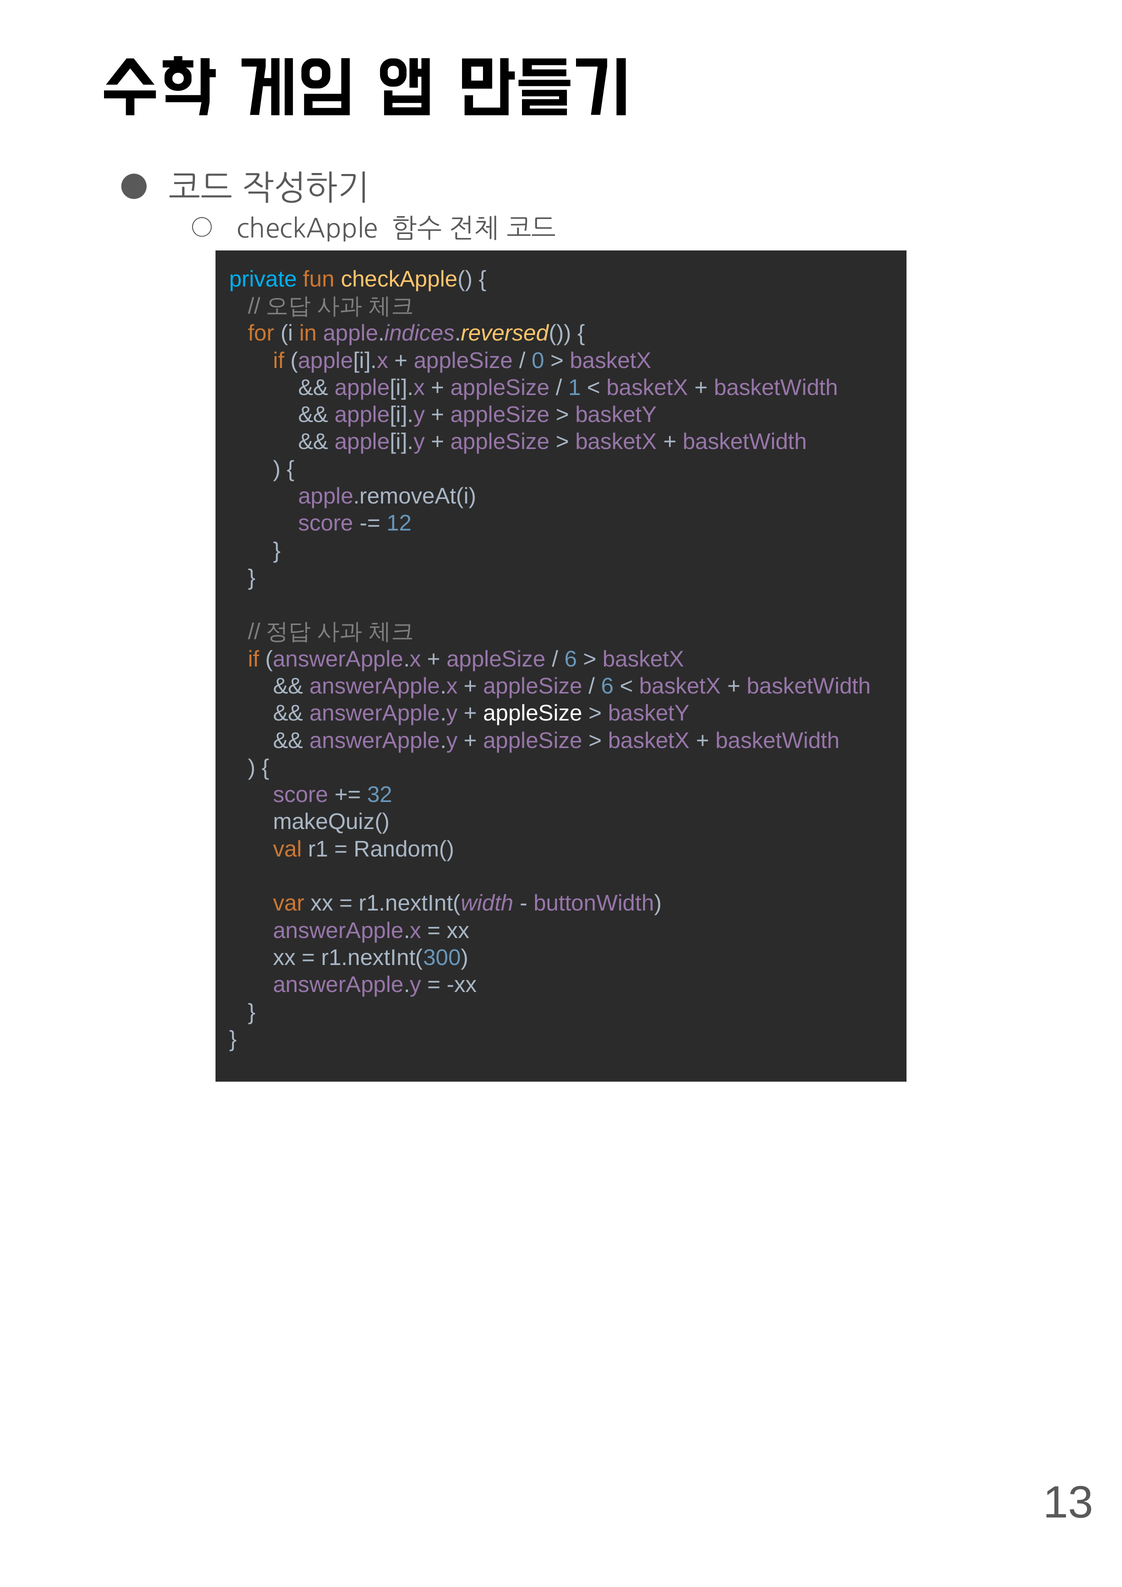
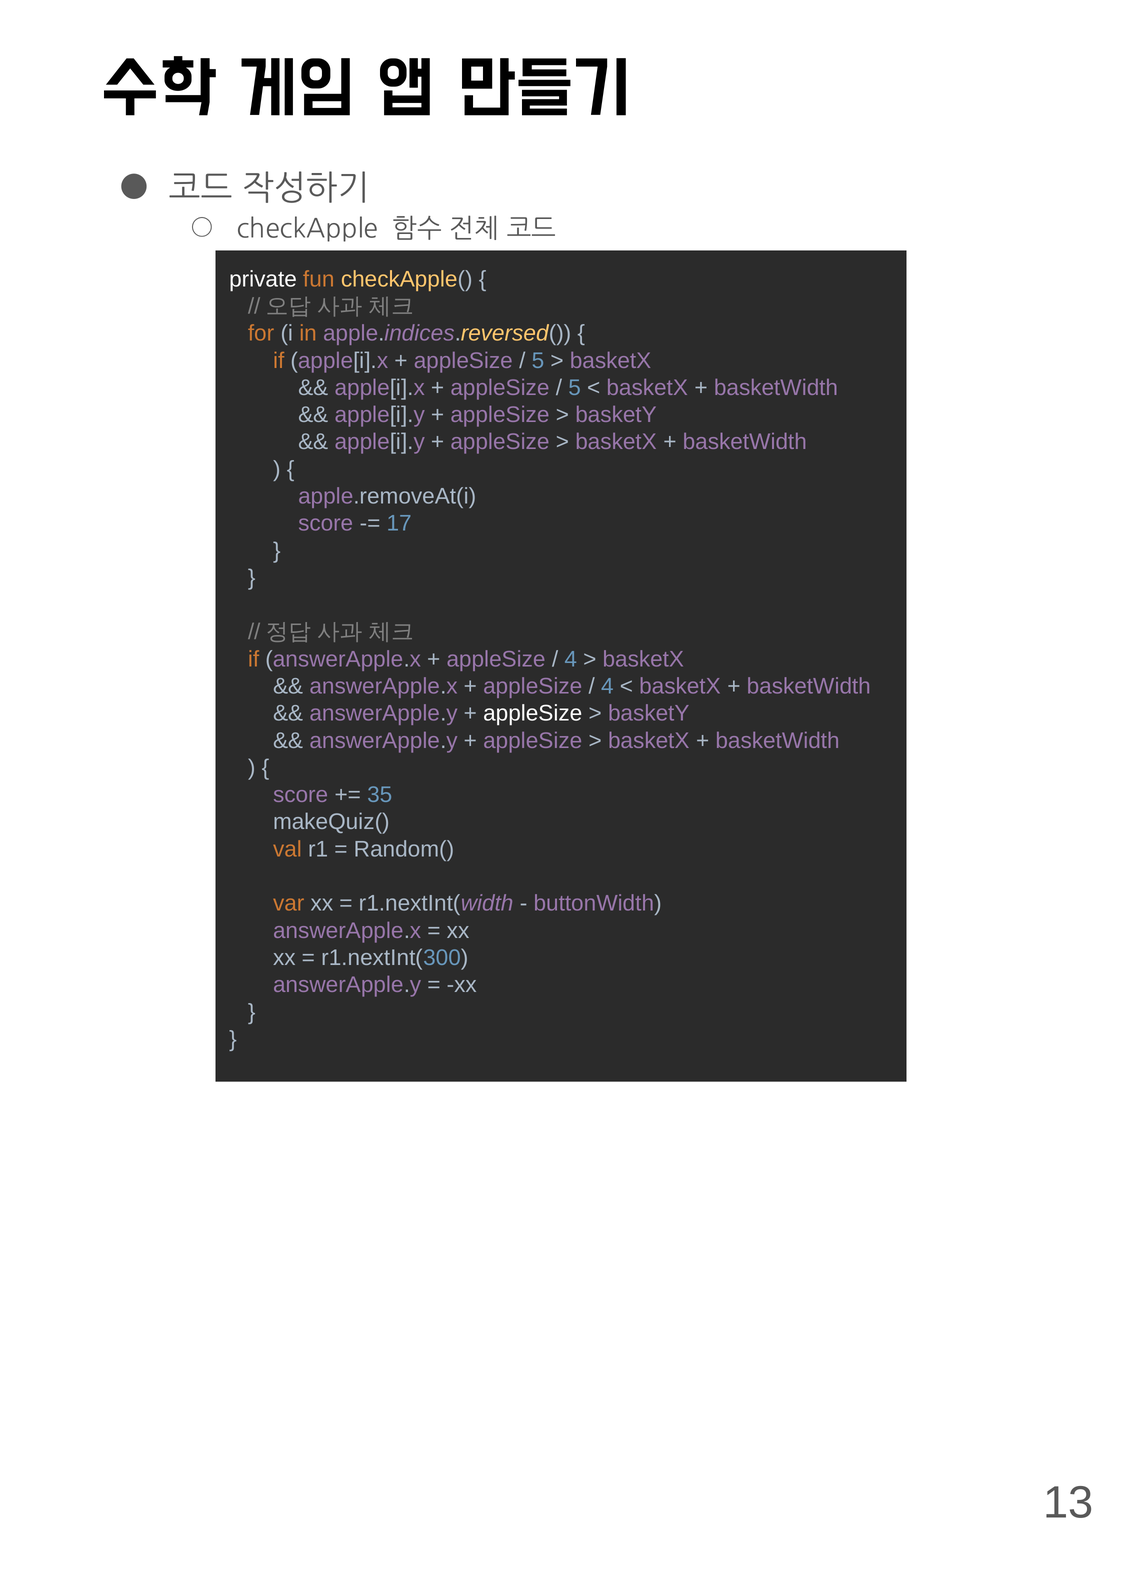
private colour: light blue -> white
0 at (538, 361): 0 -> 5
1 at (575, 388): 1 -> 5
12: 12 -> 17
6 at (571, 659): 6 -> 4
6 at (607, 686): 6 -> 4
32: 32 -> 35
